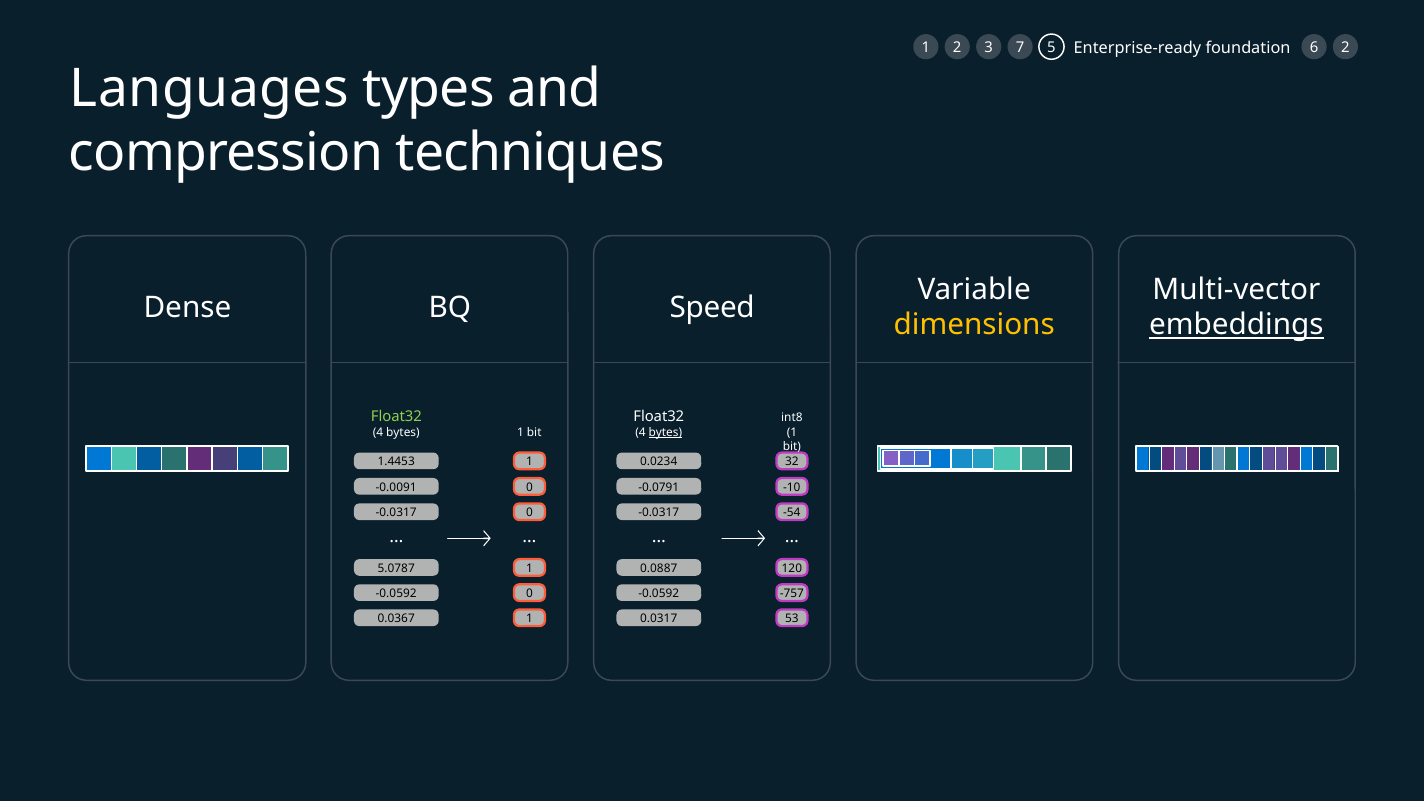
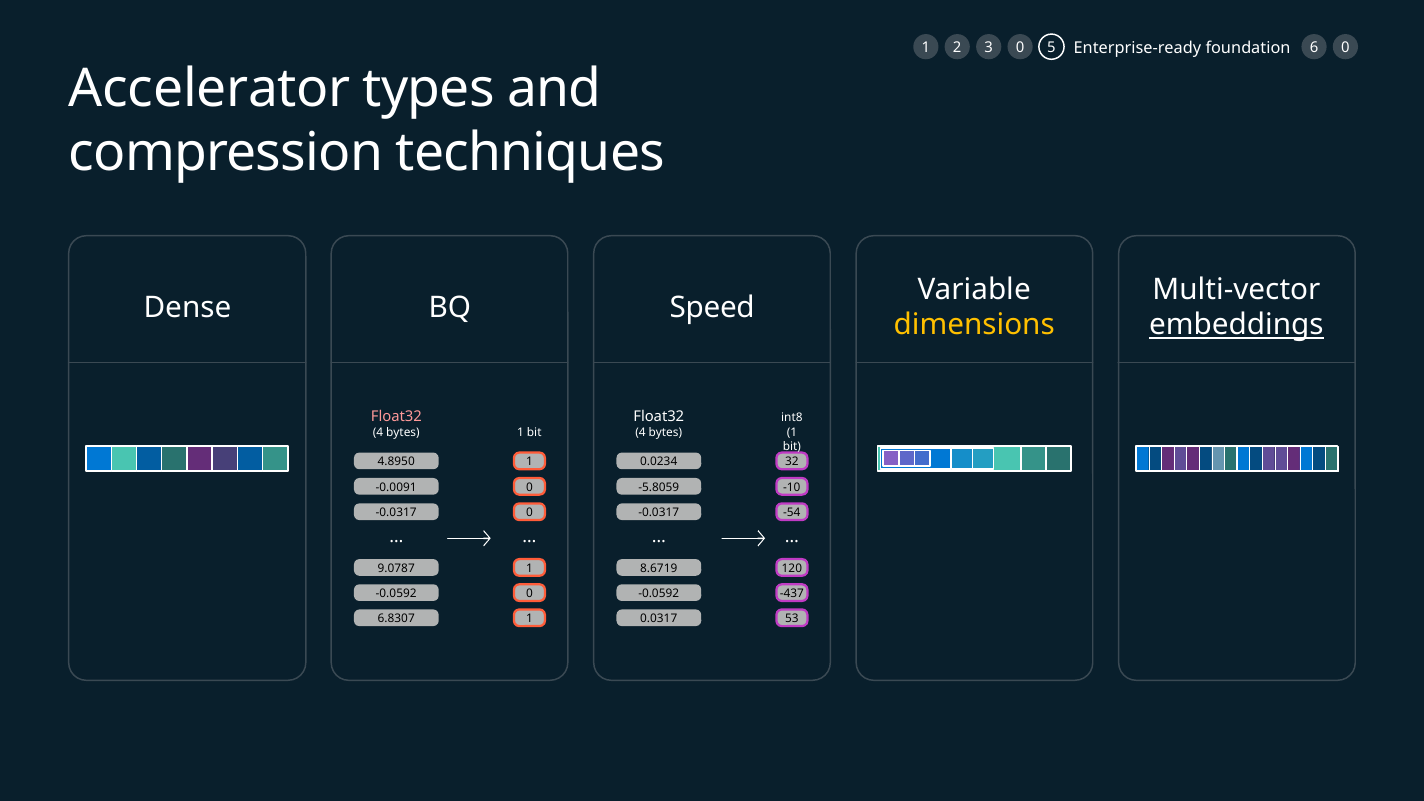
3 7: 7 -> 0
6 2: 2 -> 0
Languages: Languages -> Accelerator
Float32 at (396, 416) colour: light green -> pink
bytes at (665, 432) underline: present -> none
1.4453: 1.4453 -> 4.8950
-0.0791: -0.0791 -> -5.8059
5.0787: 5.0787 -> 9.0787
0.0887: 0.0887 -> 8.6719
-757: -757 -> -437
0.0367: 0.0367 -> 6.8307
